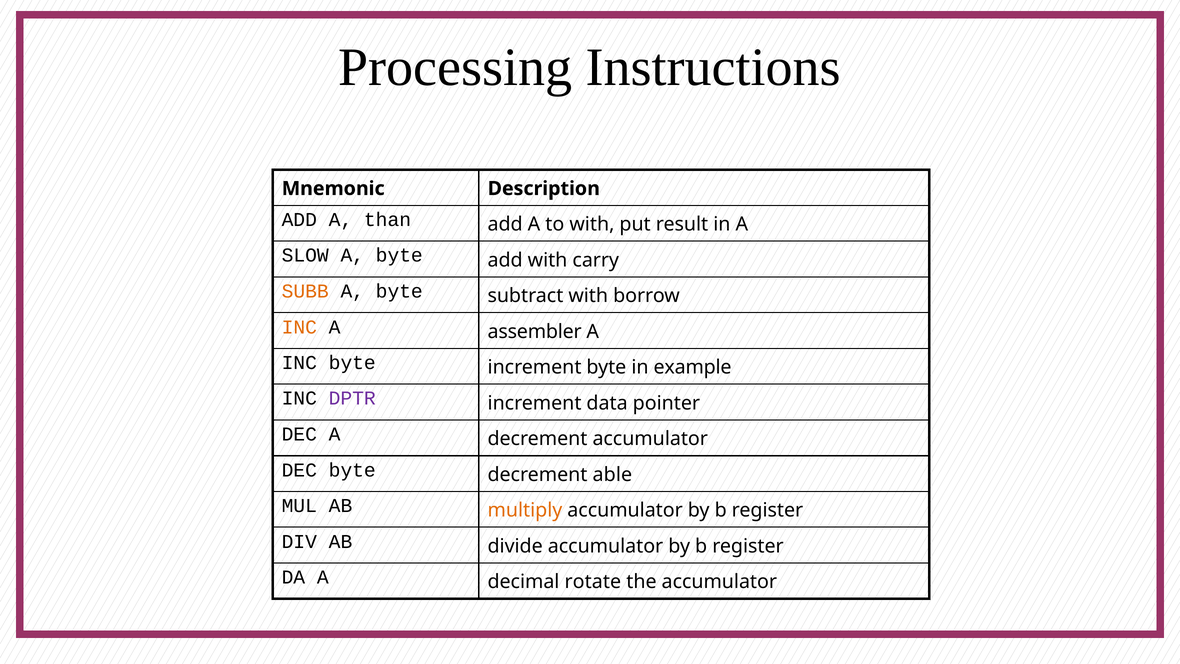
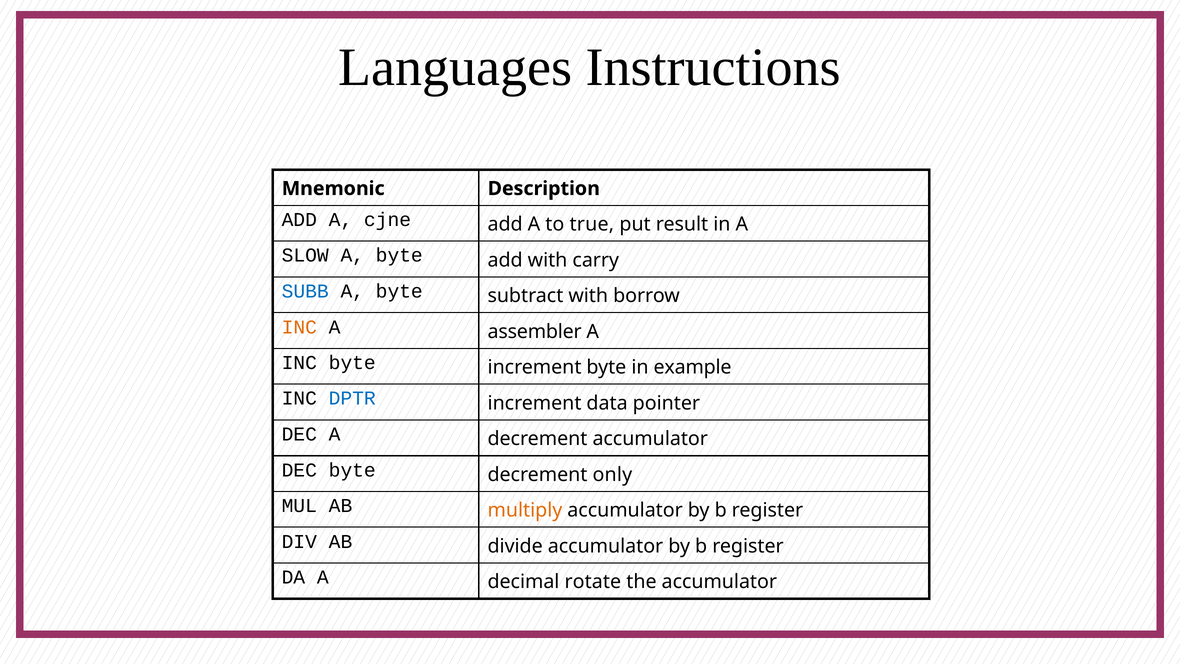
Processing: Processing -> Languages
than: than -> cjne
to with: with -> true
SUBB colour: orange -> blue
DPTR colour: purple -> blue
able: able -> only
